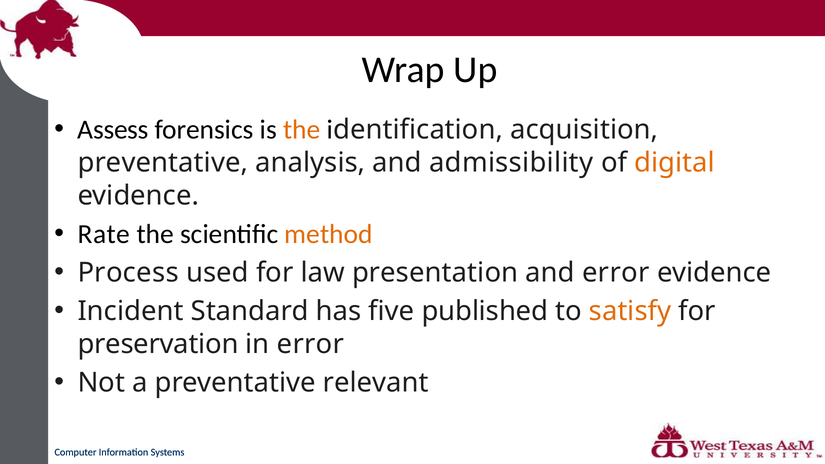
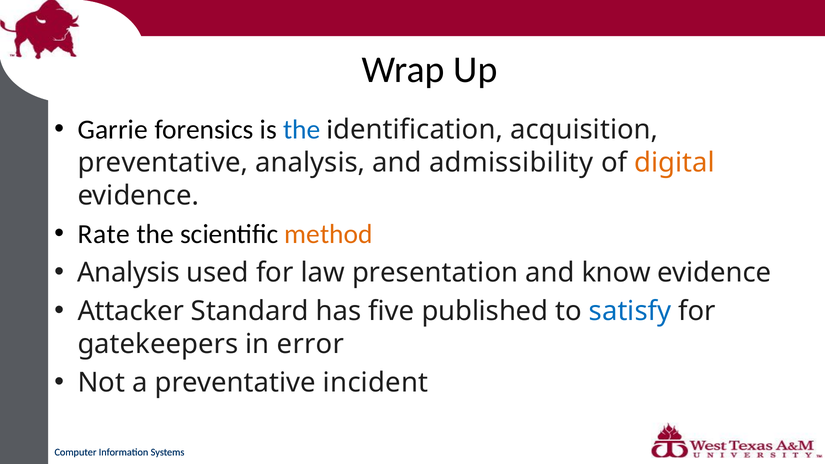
Assess: Assess -> Garrie
the at (302, 130) colour: orange -> blue
Process at (128, 273): Process -> Analysis
and error: error -> know
Incident: Incident -> Attacker
satisfy colour: orange -> blue
preservation: preservation -> gatekeepers
relevant: relevant -> incident
